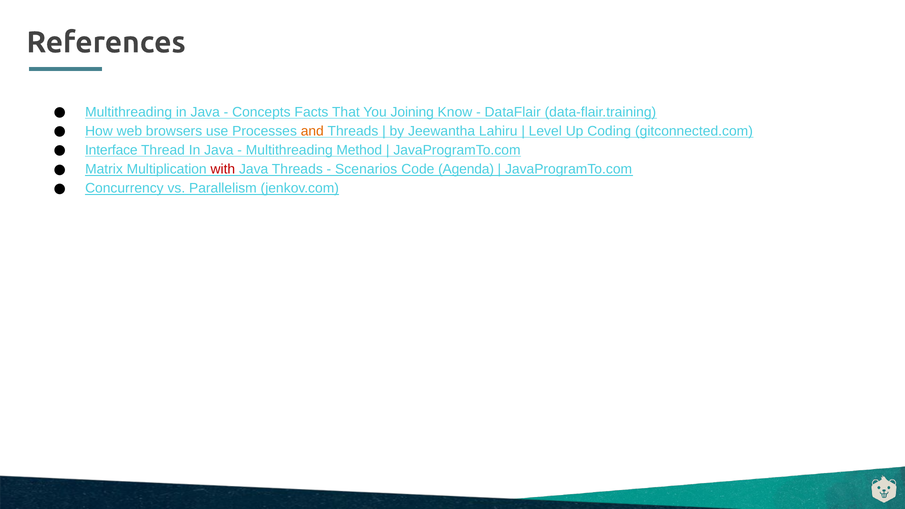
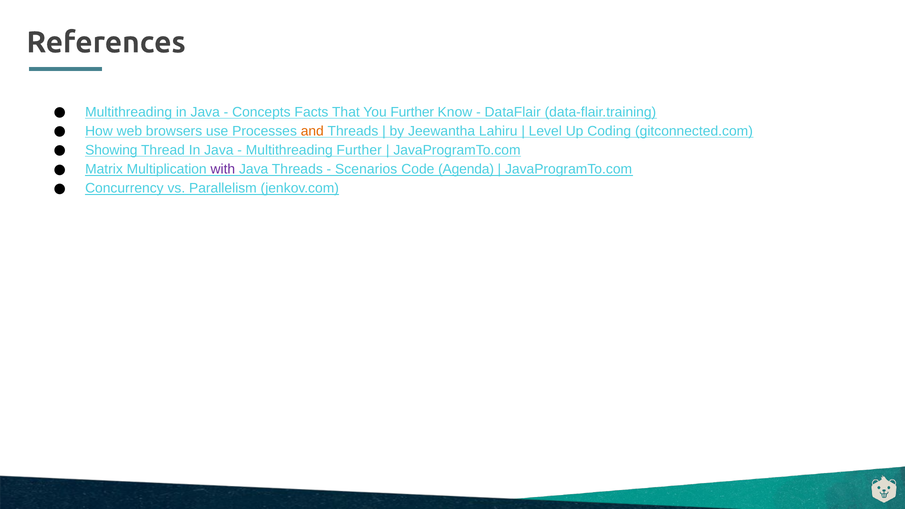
You Joining: Joining -> Further
Interface: Interface -> Showing
Multithreading Method: Method -> Further
with colour: red -> purple
